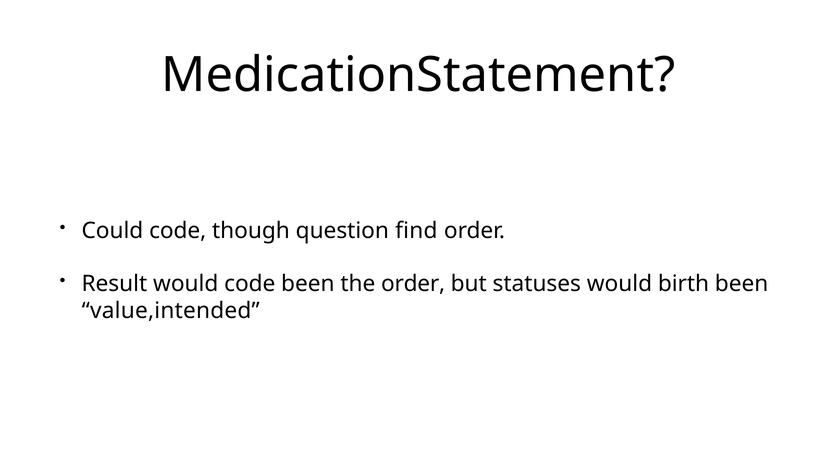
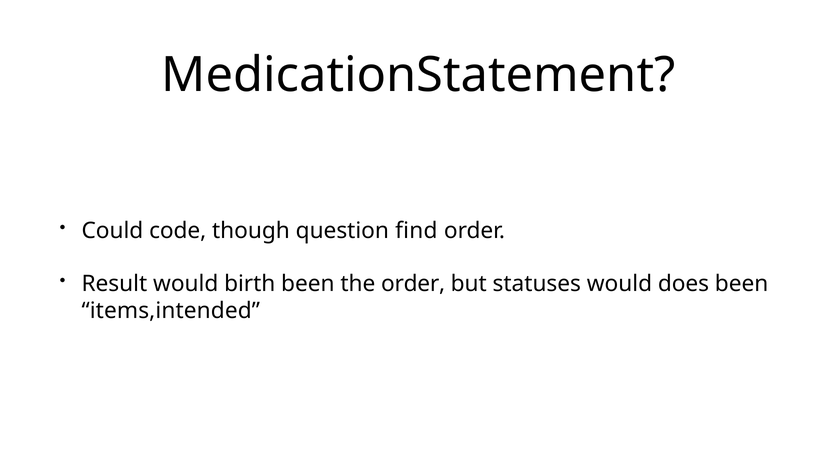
would code: code -> birth
birth: birth -> does
value,intended: value,intended -> items,intended
